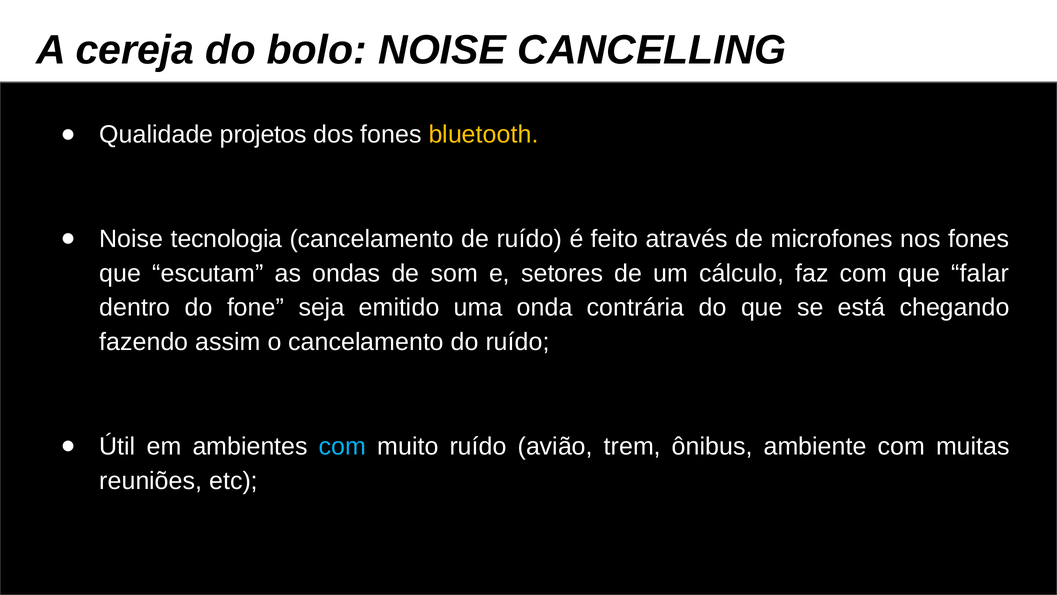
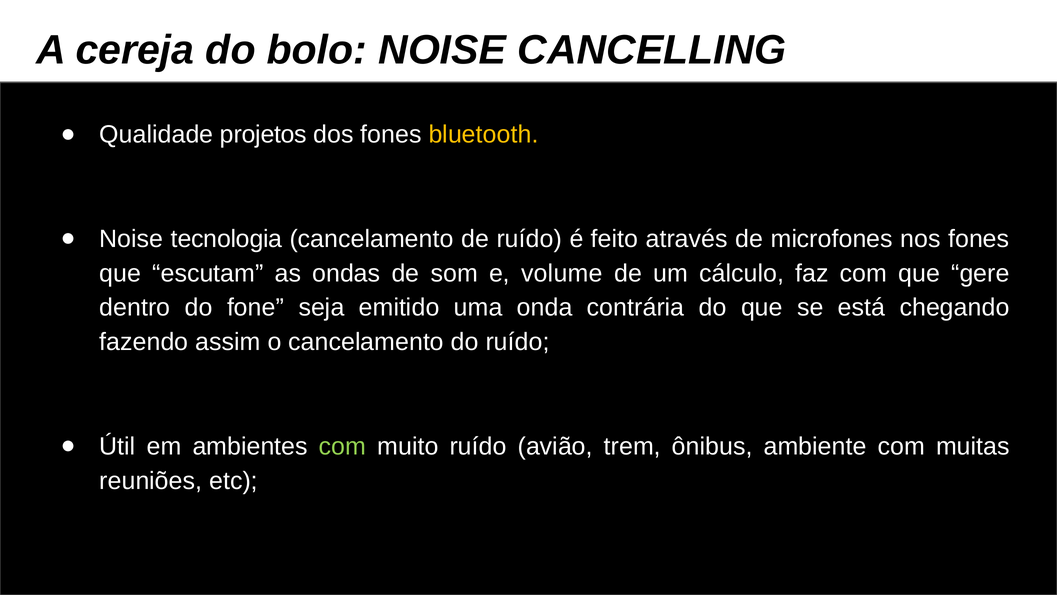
setores: setores -> volume
falar: falar -> gere
com at (343, 446) colour: light blue -> light green
